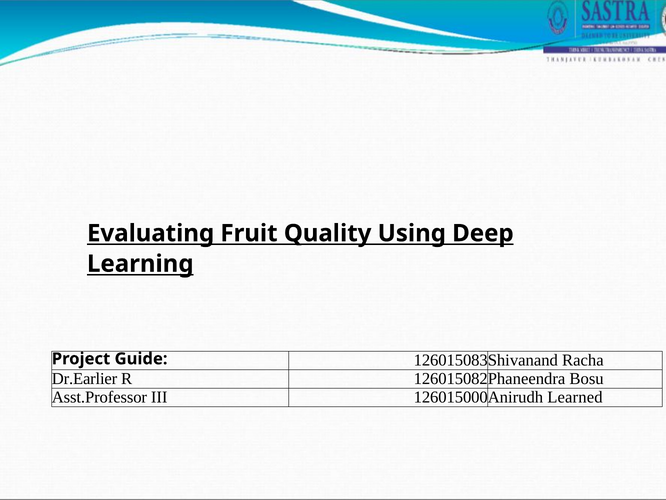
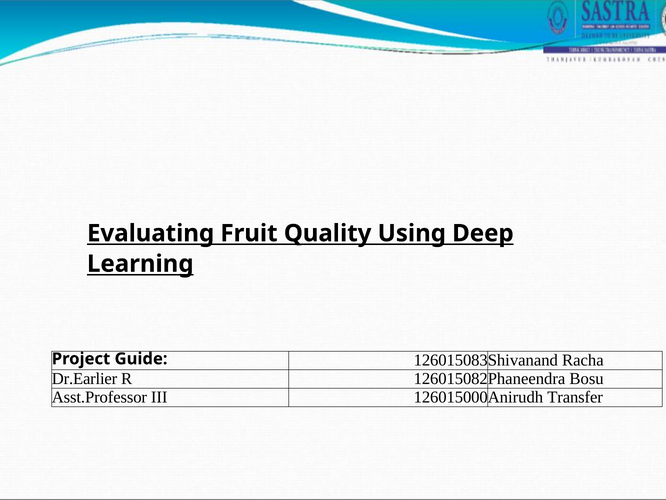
Learned: Learned -> Transfer
